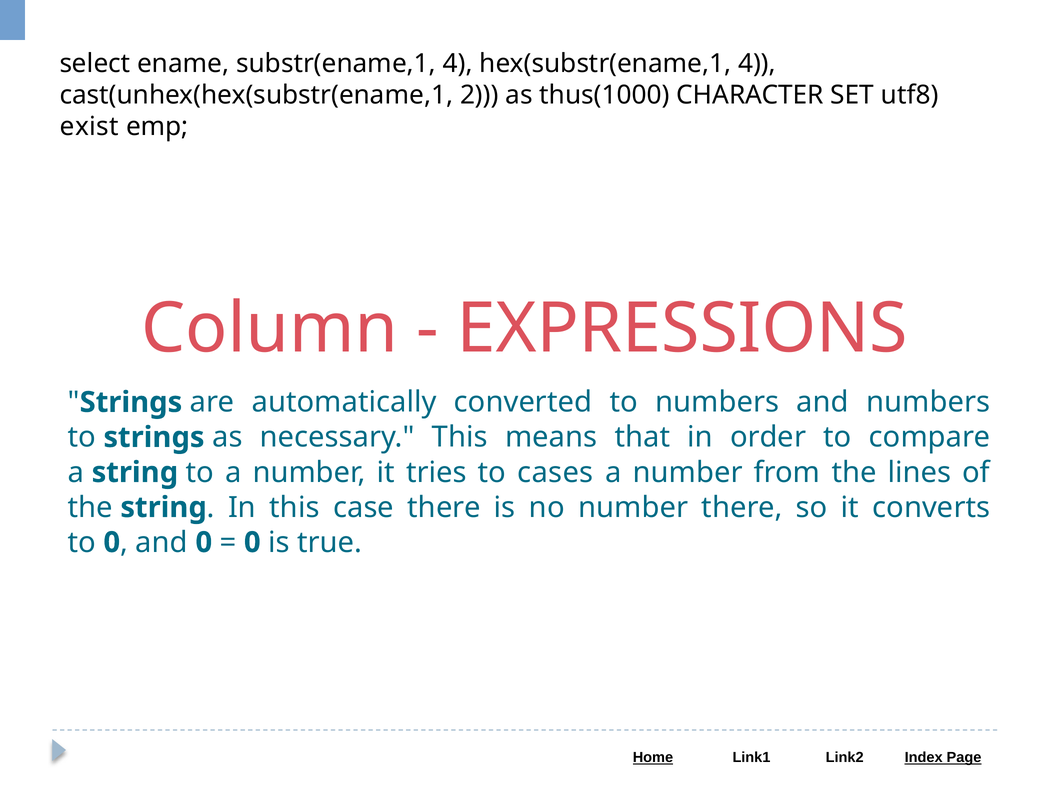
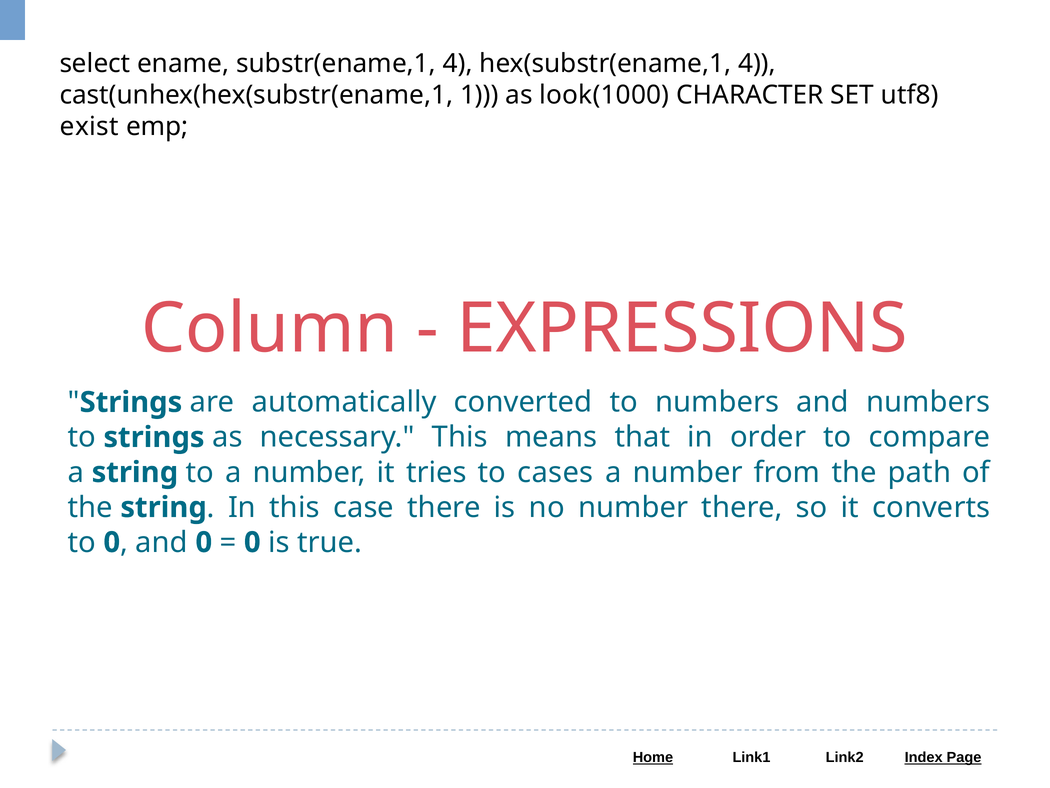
2: 2 -> 1
thus(1000: thus(1000 -> look(1000
lines: lines -> path
